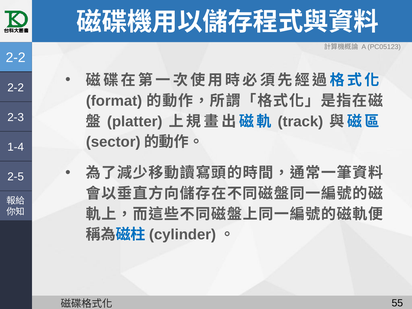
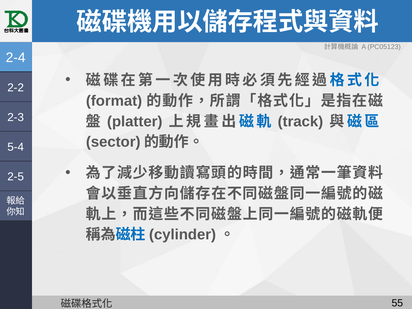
2-2 at (16, 58): 2-2 -> 2-4
1-4: 1-4 -> 5-4
